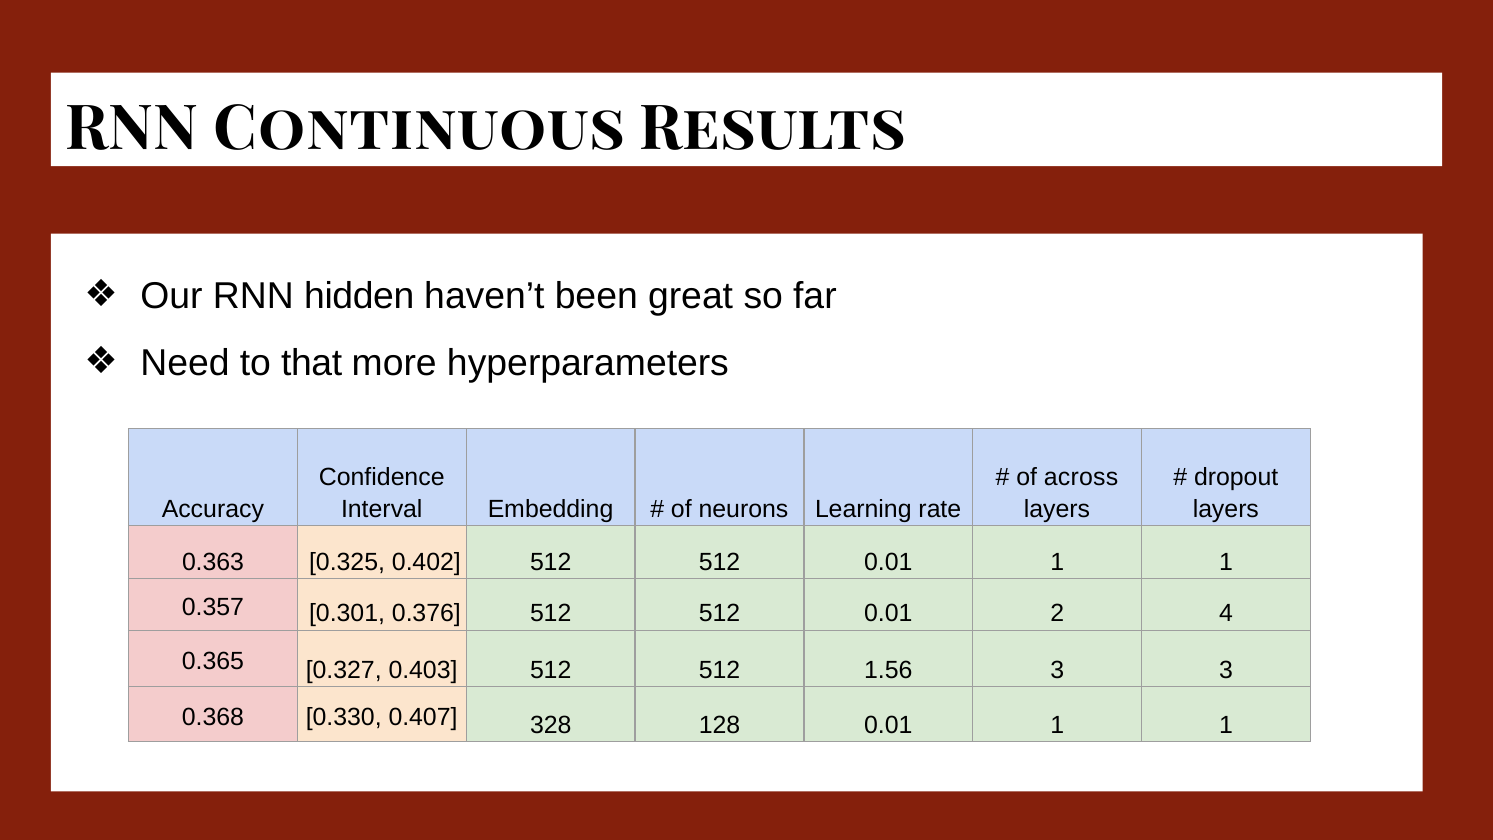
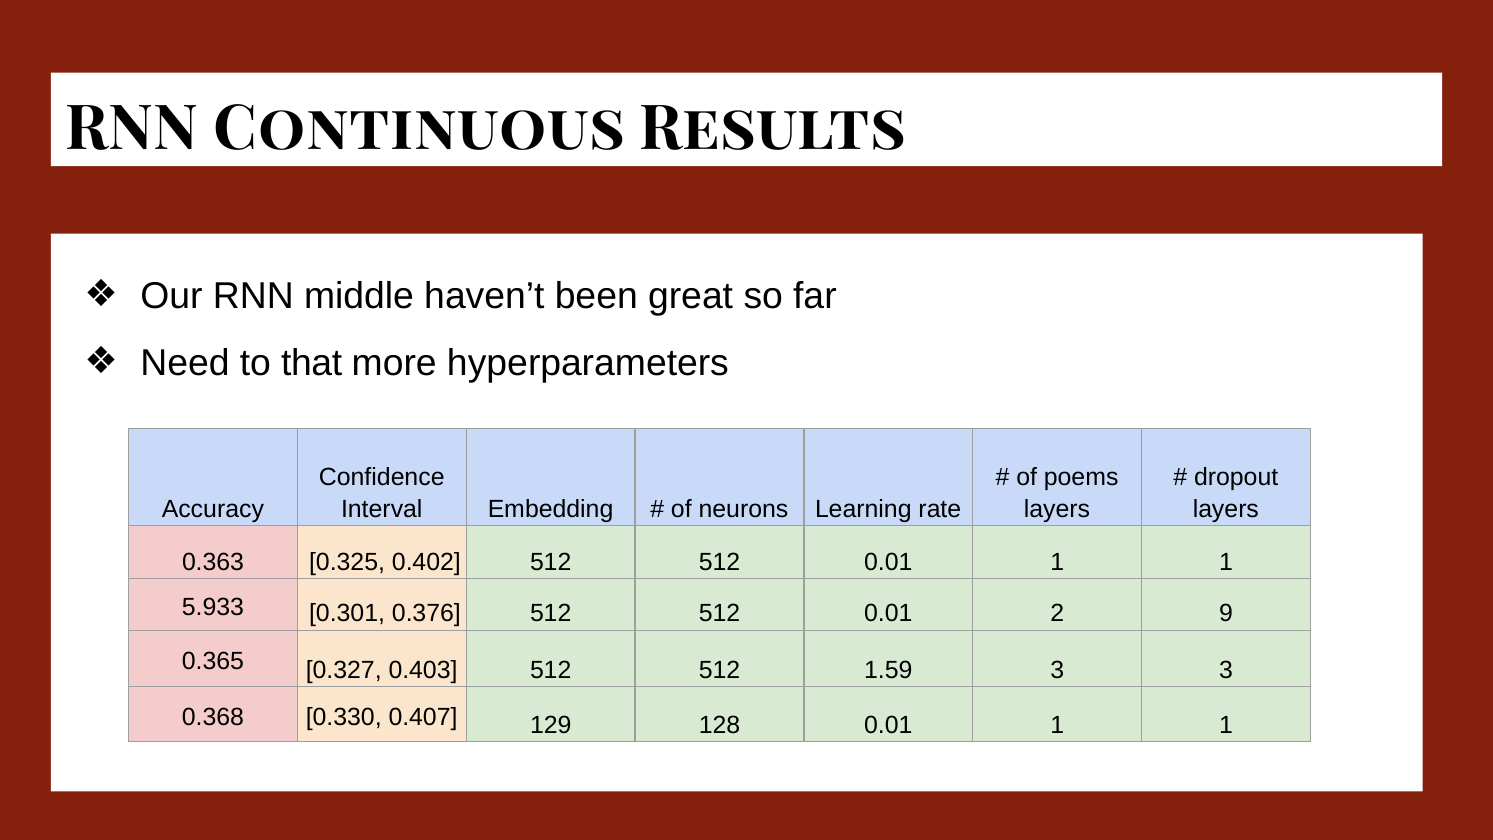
hidden: hidden -> middle
across: across -> poems
0.357: 0.357 -> 5.933
4: 4 -> 9
1.56: 1.56 -> 1.59
328: 328 -> 129
